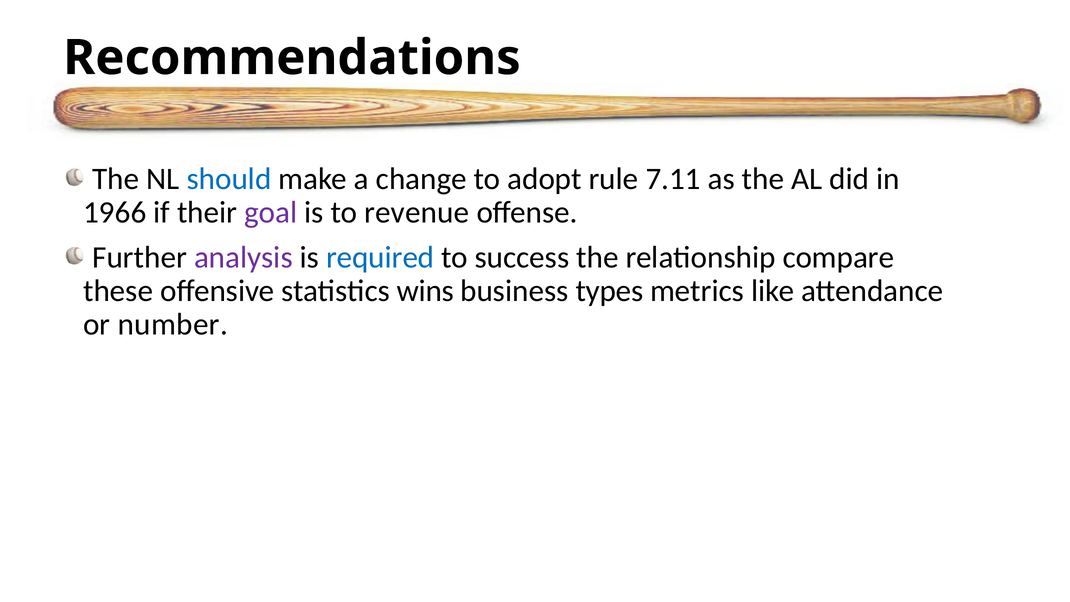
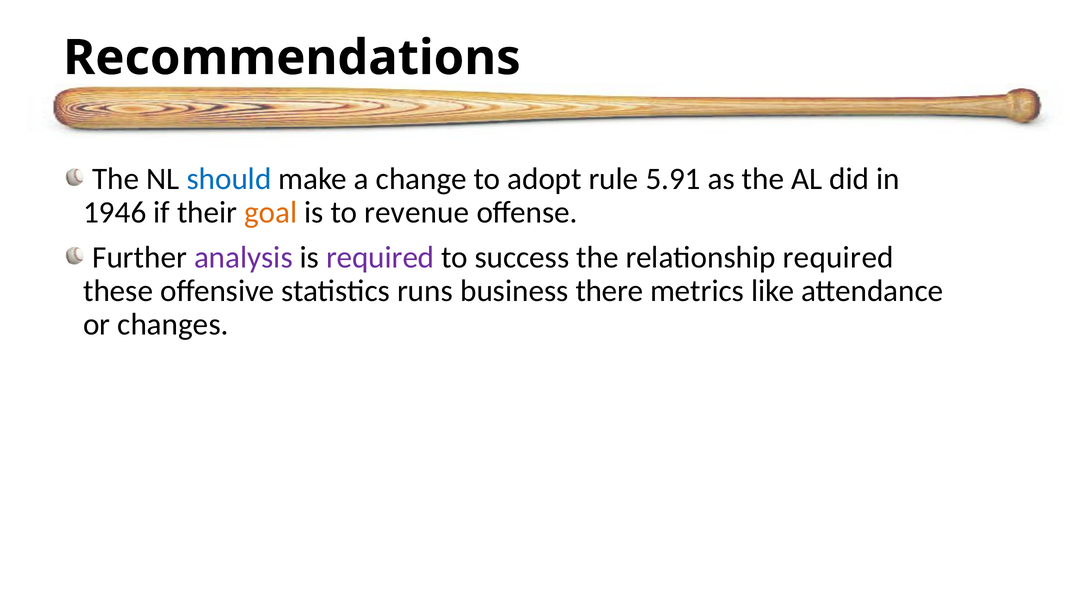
7.11: 7.11 -> 5.91
1966: 1966 -> 1946
goal colour: purple -> orange
required at (380, 257) colour: blue -> purple
relationship compare: compare -> required
wins: wins -> runs
types: types -> there
number: number -> changes
